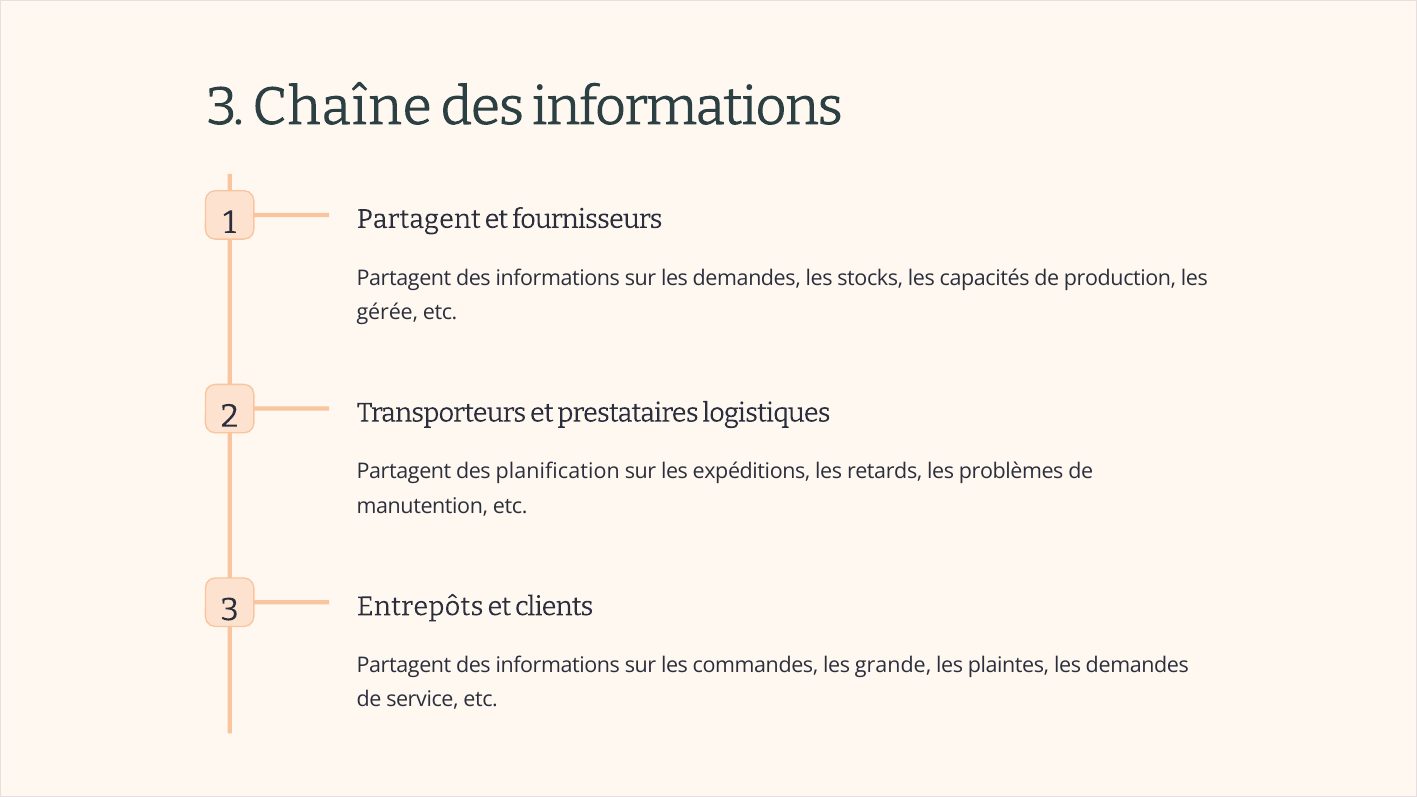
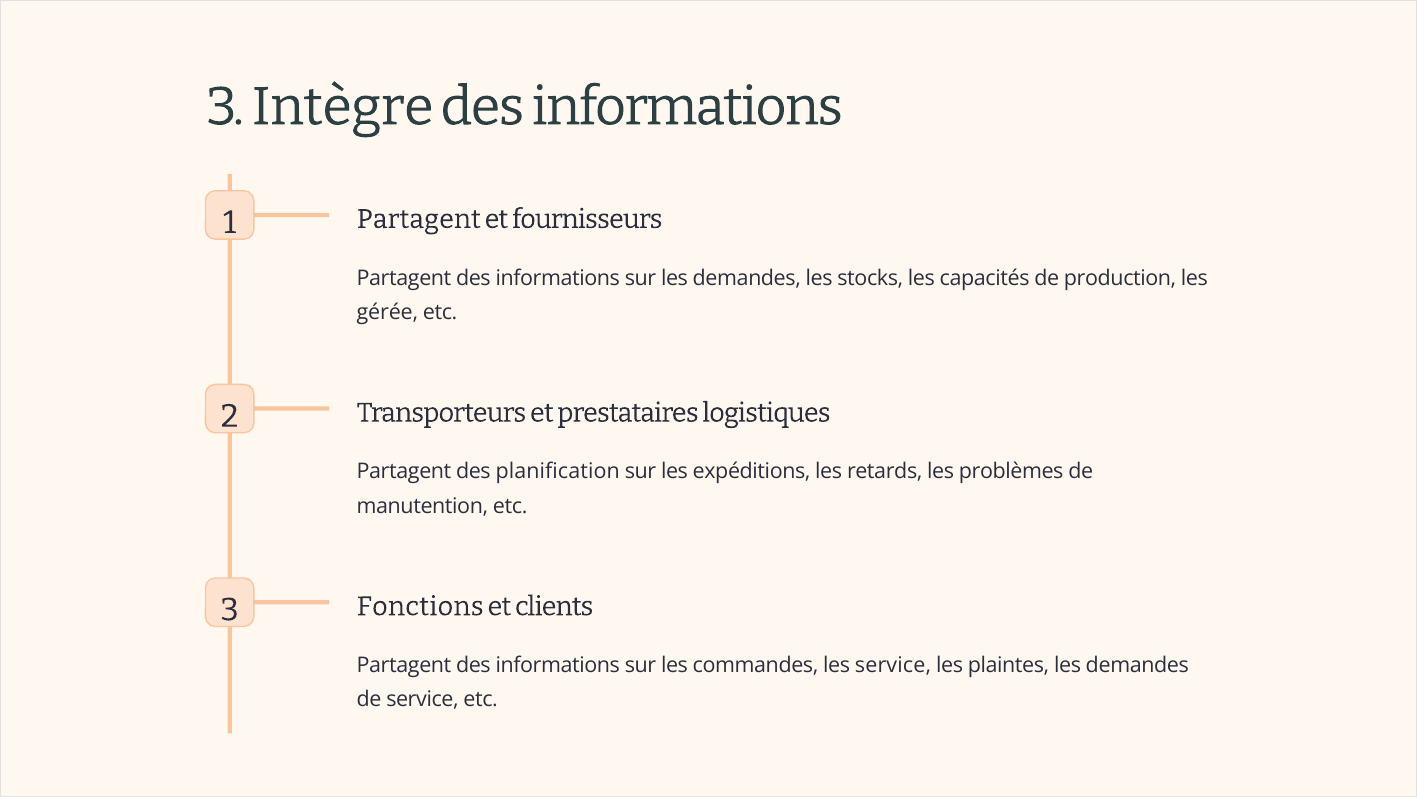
Chaîne: Chaîne -> Intègre
Entrepôts: Entrepôts -> Fonctions
les grande: grande -> service
